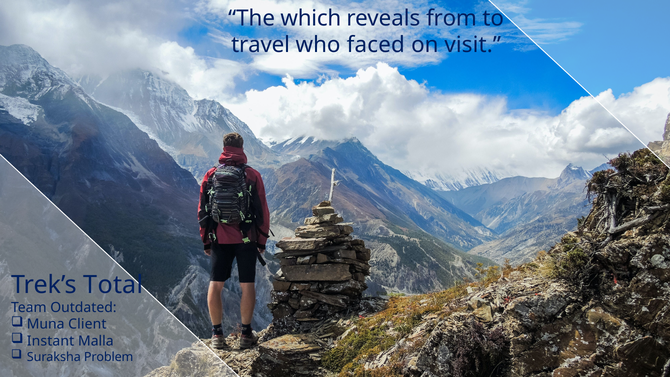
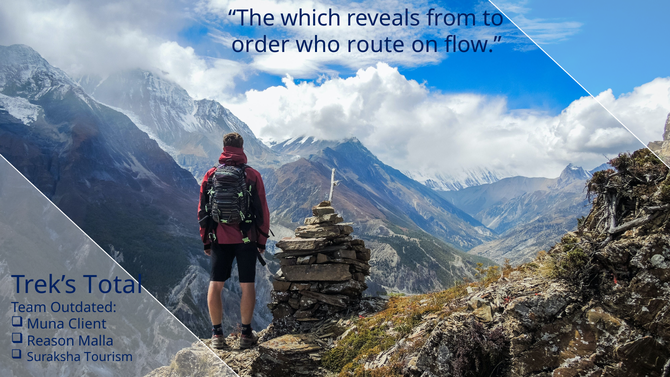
travel: travel -> order
faced: faced -> route
visit: visit -> flow
Instant: Instant -> Reason
Problem: Problem -> Tourism
